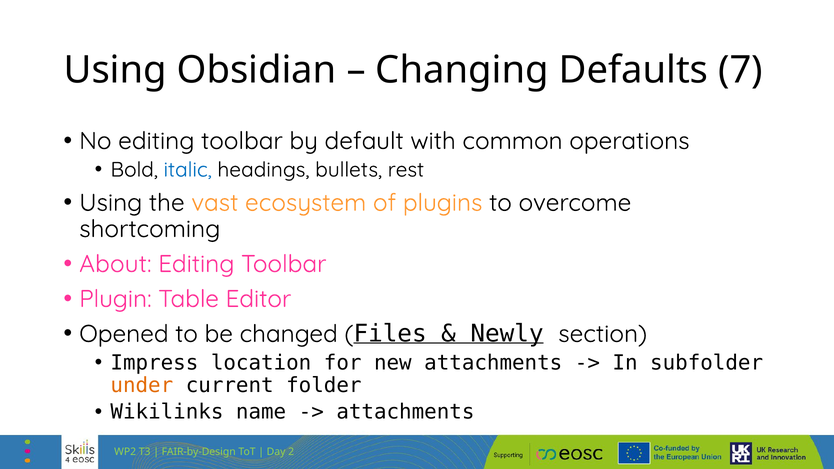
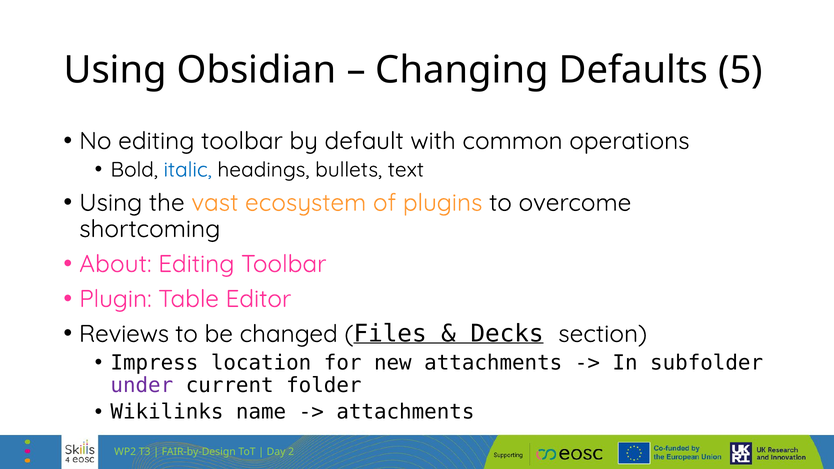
7: 7 -> 5
rest: rest -> text
Opened: Opened -> Reviews
Newly: Newly -> Decks
under colour: orange -> purple
